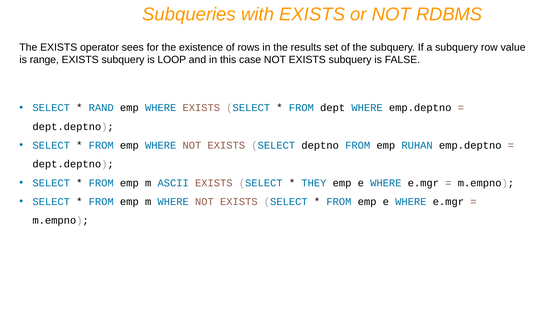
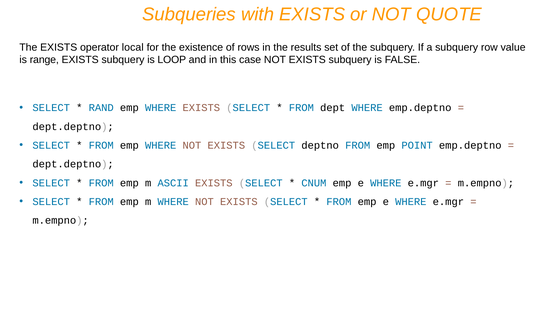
RDBMS: RDBMS -> QUOTE
sees: sees -> local
RUHAN: RUHAN -> POINT
THEY: THEY -> CNUM
